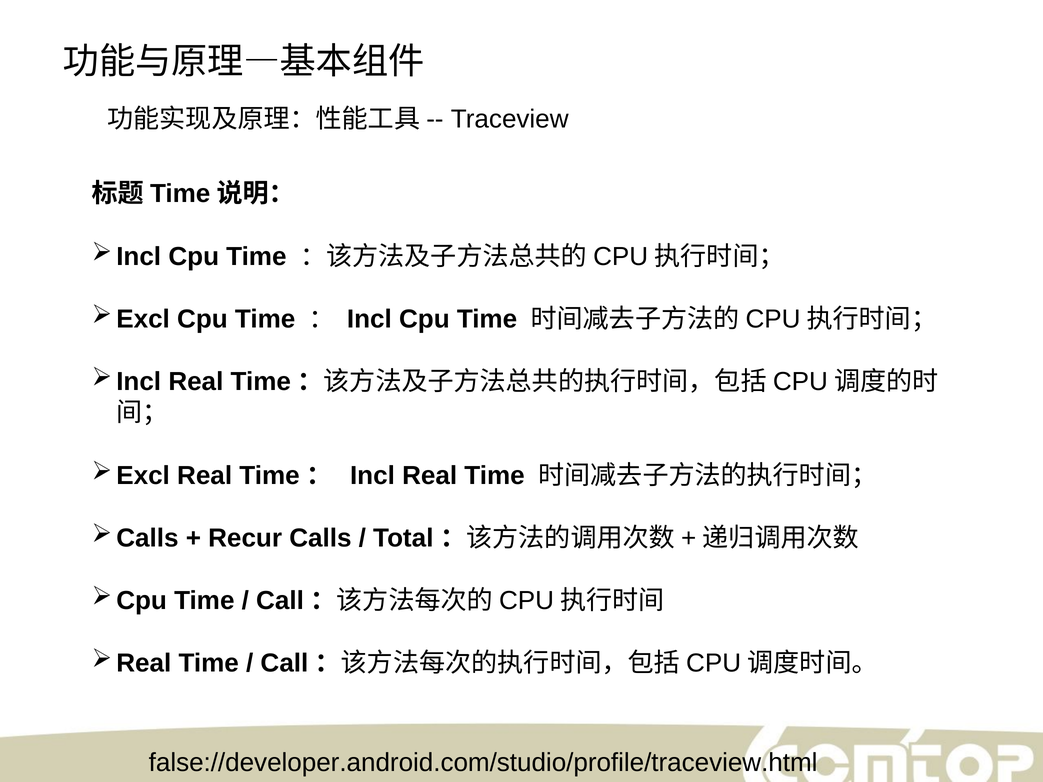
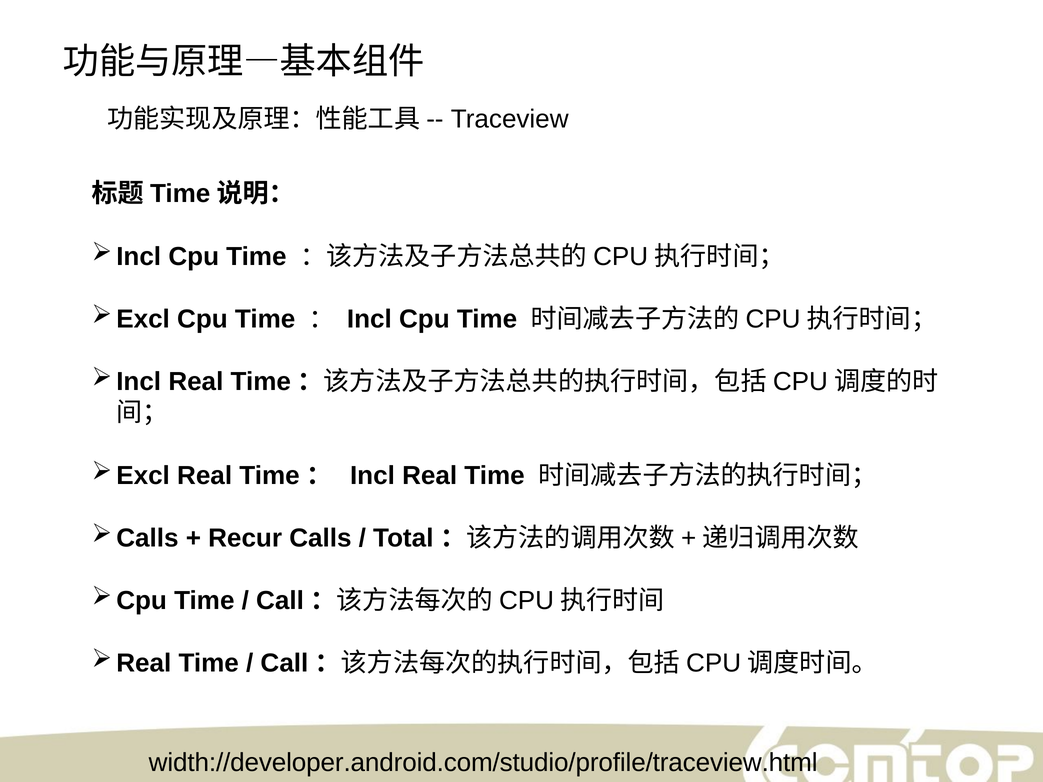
false://developer.android.com/studio/profile/traceview.html: false://developer.android.com/studio/profile/traceview.html -> width://developer.android.com/studio/profile/traceview.html
